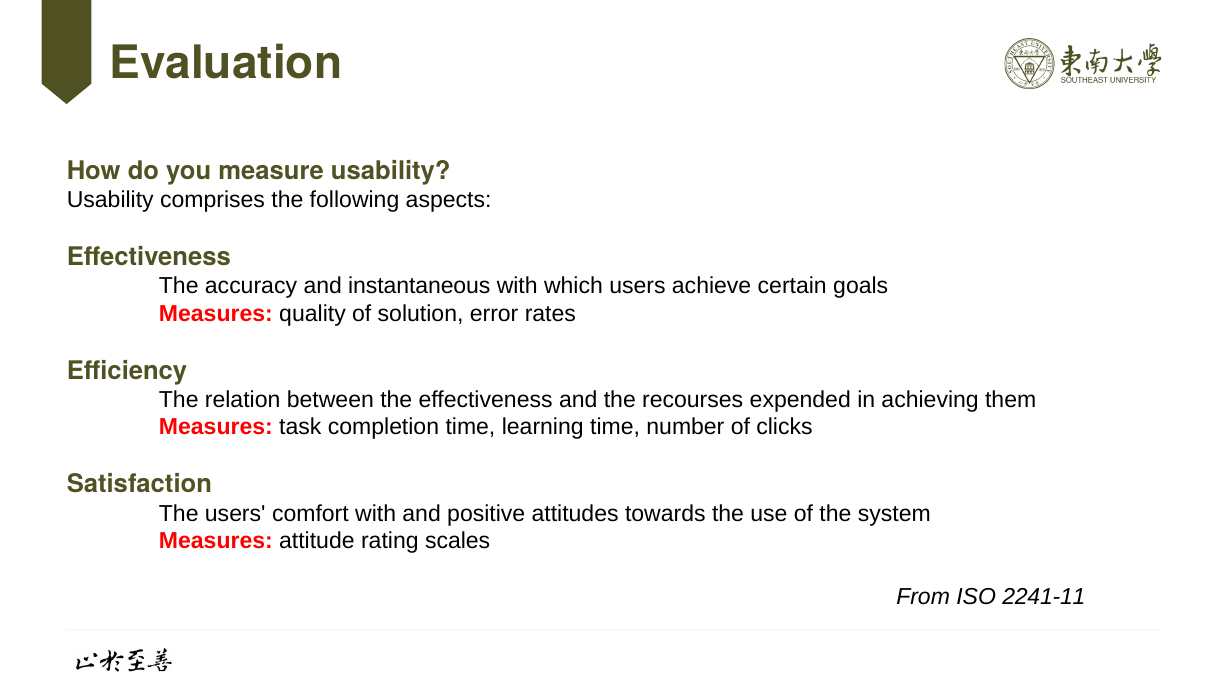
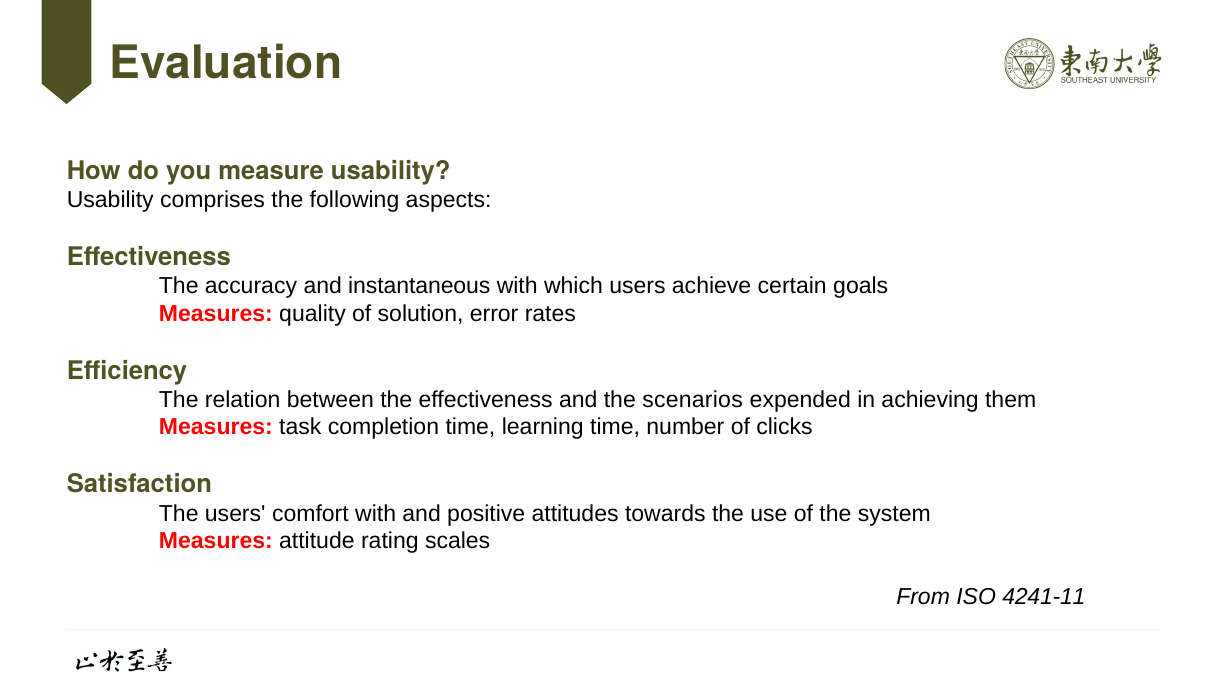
recourses: recourses -> scenarios
2241-11: 2241-11 -> 4241-11
